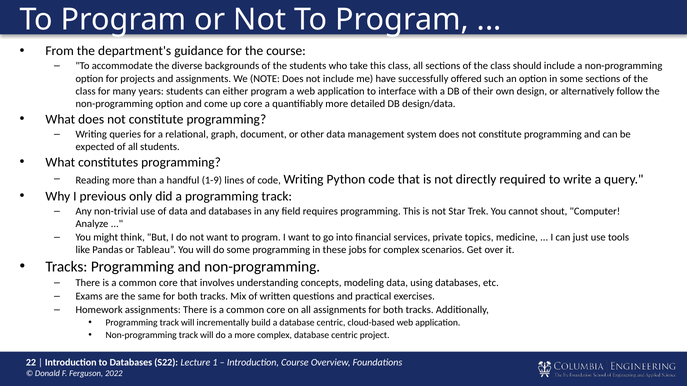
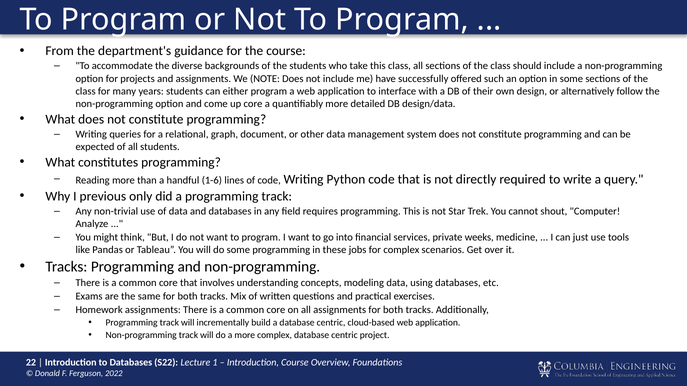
1-9: 1-9 -> 1-6
topics: topics -> weeks
